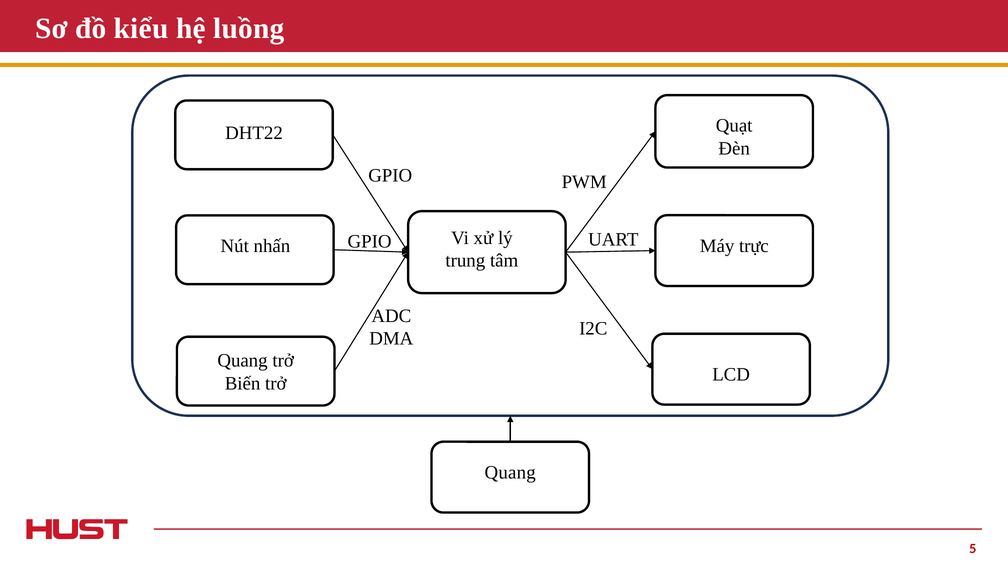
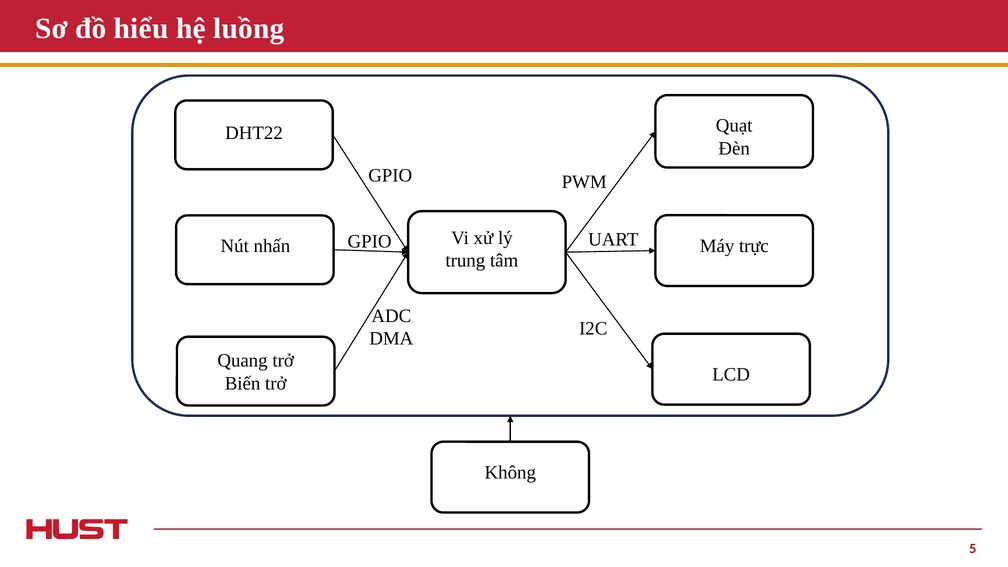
kiểu: kiểu -> hiểu
Quang at (510, 472): Quang -> Không
